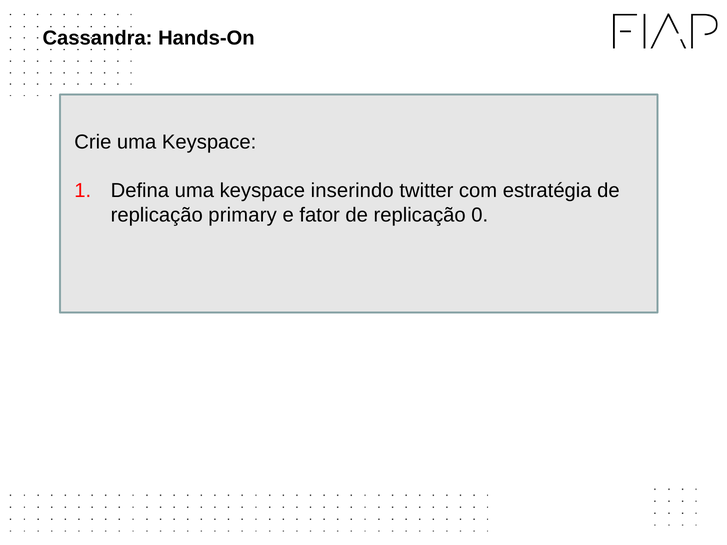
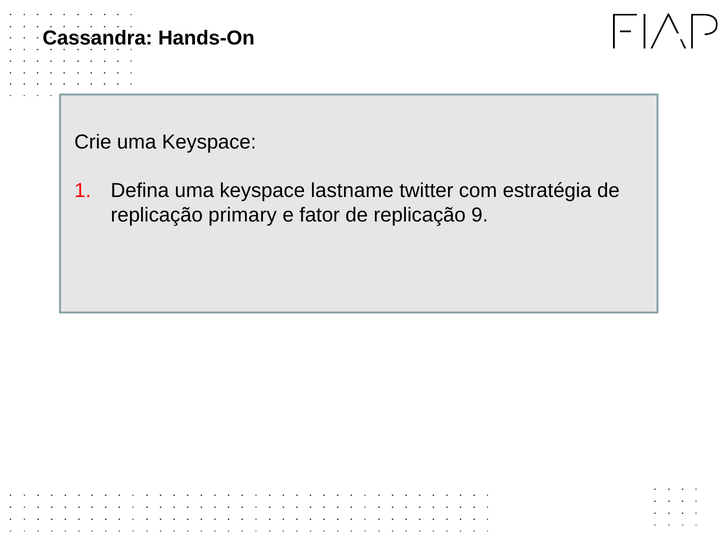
inserindo: inserindo -> lastname
0: 0 -> 9
